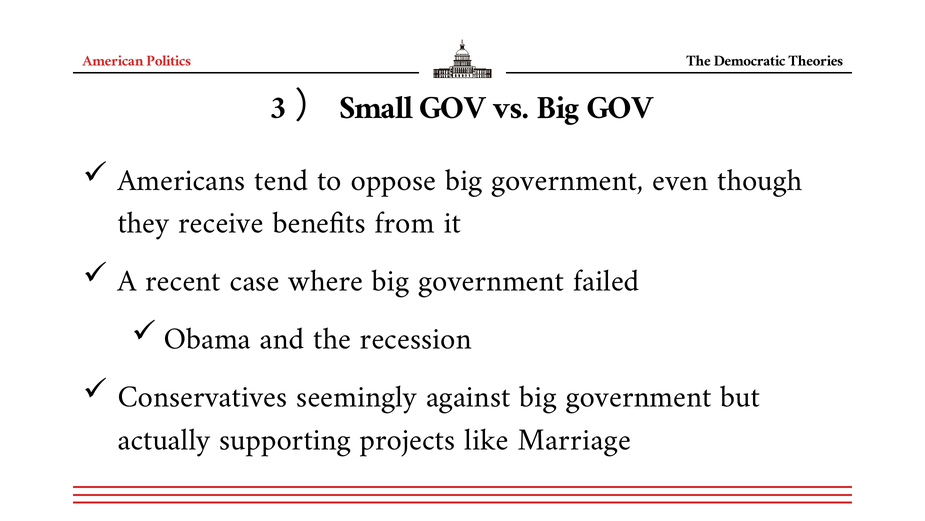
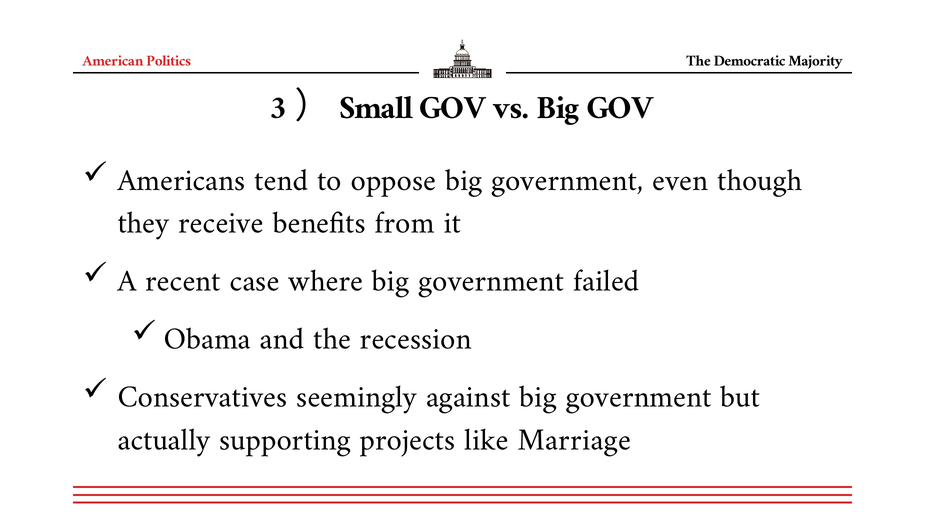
Theories: Theories -> Majority
